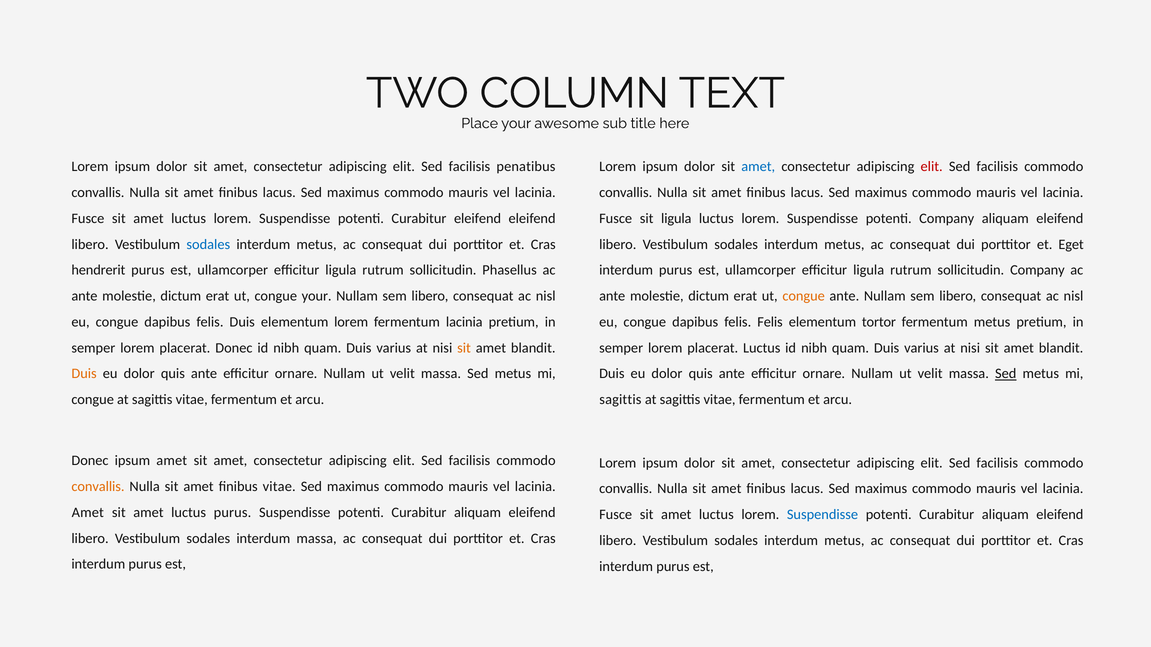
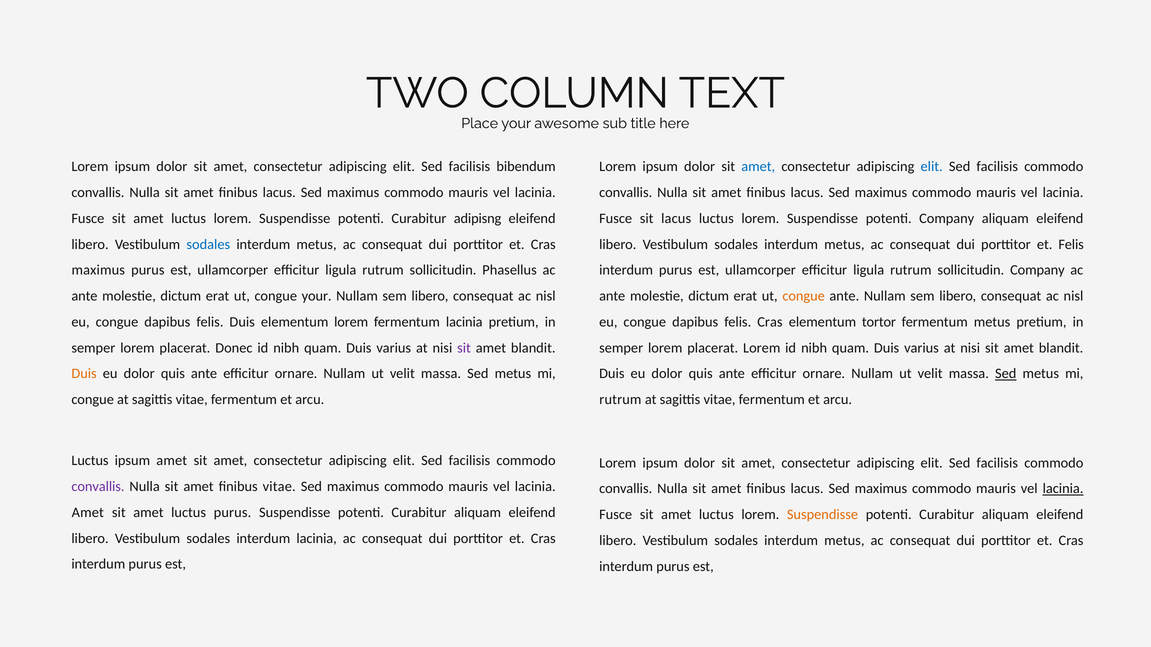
penatibus: penatibus -> bibendum
elit at (932, 167) colour: red -> blue
Curabitur eleifend: eleifend -> adipisng
sit ligula: ligula -> lacus
et Eget: Eget -> Felis
hendrerit at (98, 270): hendrerit -> maximus
felis Felis: Felis -> Cras
sit at (464, 348) colour: orange -> purple
placerat Luctus: Luctus -> Lorem
sagittis at (620, 400): sagittis -> rutrum
Donec at (90, 461): Donec -> Luctus
convallis at (98, 487) colour: orange -> purple
lacinia at (1063, 489) underline: none -> present
Suspendisse at (823, 515) colour: blue -> orange
interdum massa: massa -> lacinia
